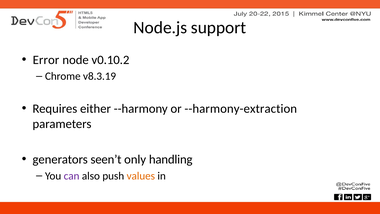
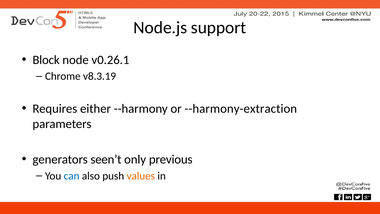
Error: Error -> Block
v0.10.2: v0.10.2 -> v0.26.1
handling: handling -> previous
can colour: purple -> blue
